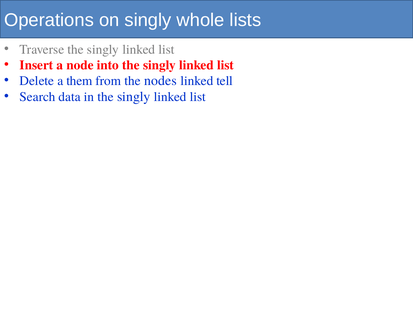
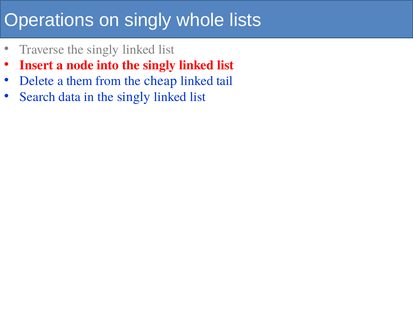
nodes: nodes -> cheap
tell: tell -> tail
